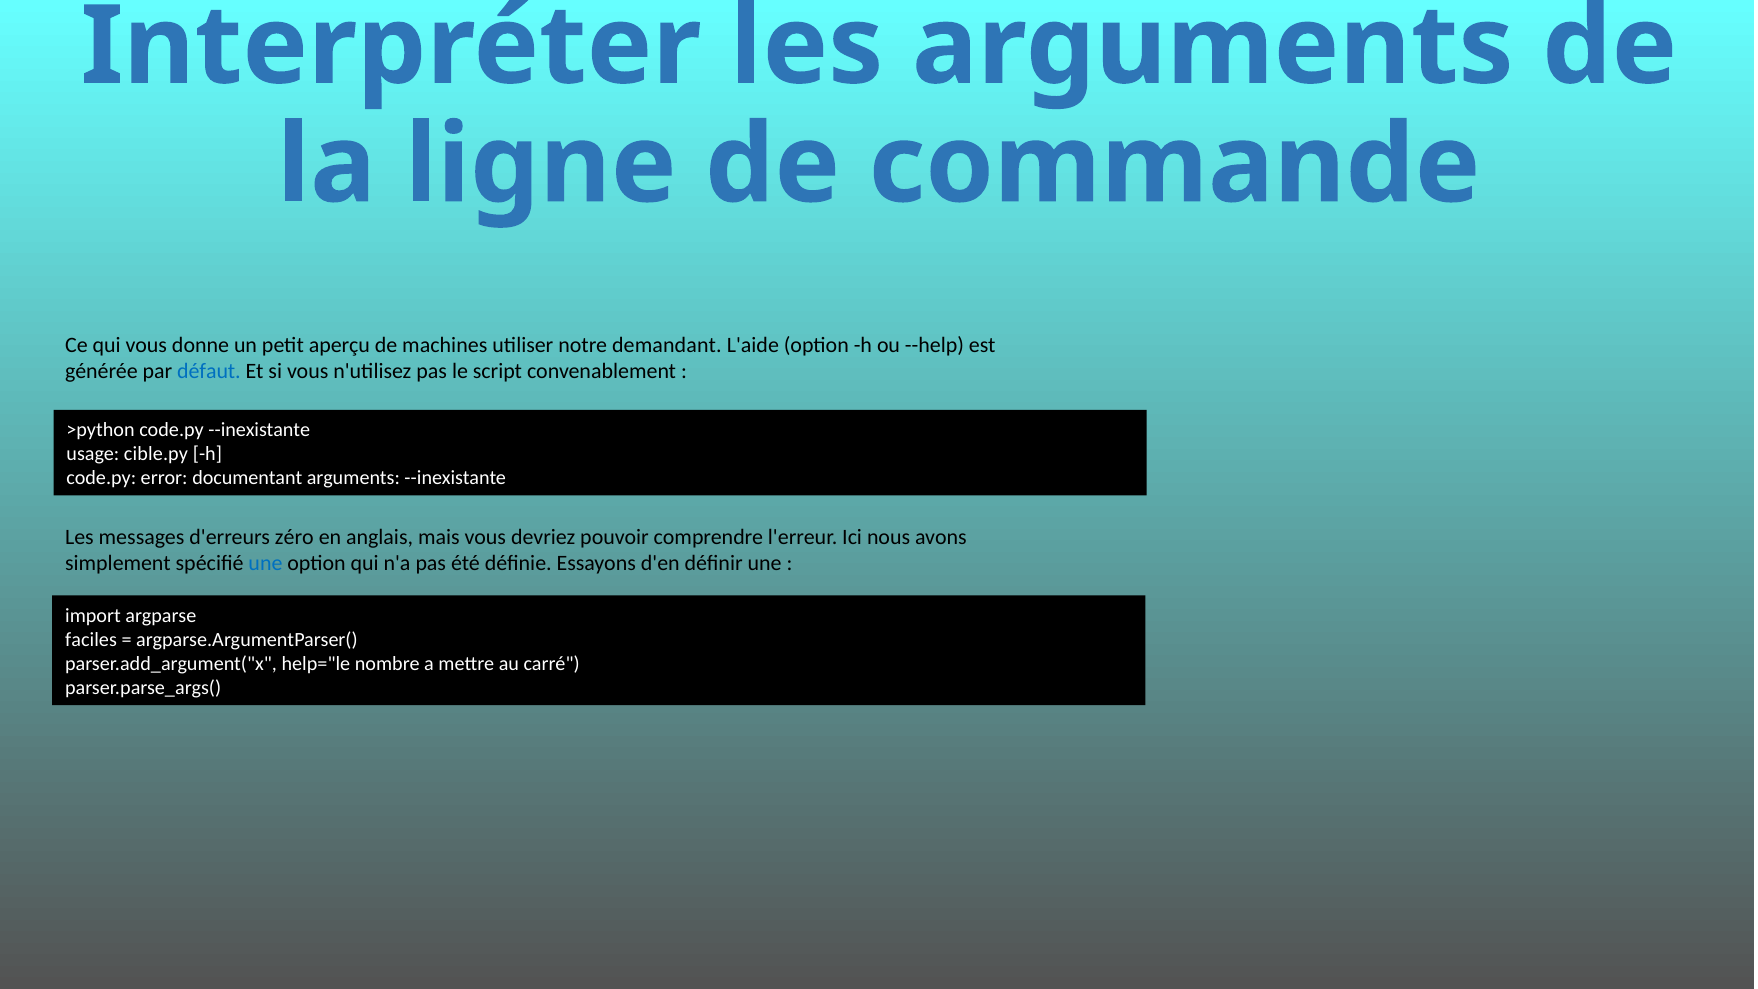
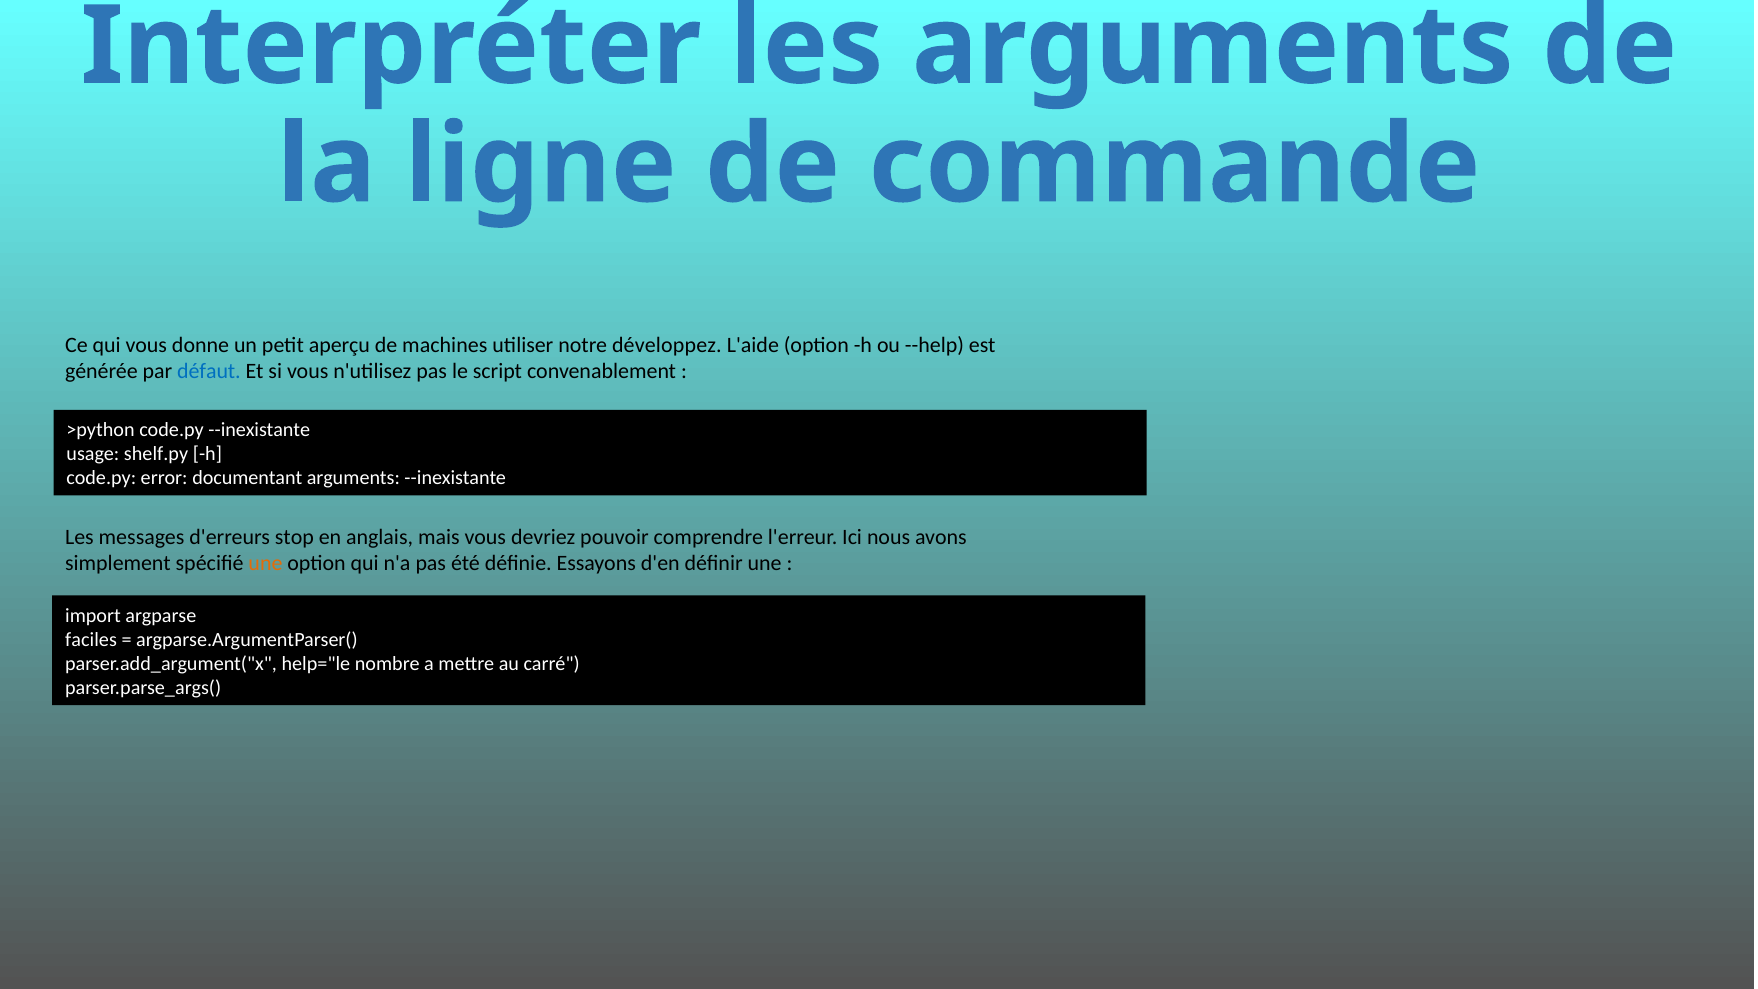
demandant: demandant -> développez
cible.py: cible.py -> shelf.py
zéro: zéro -> stop
une at (265, 564) colour: blue -> orange
